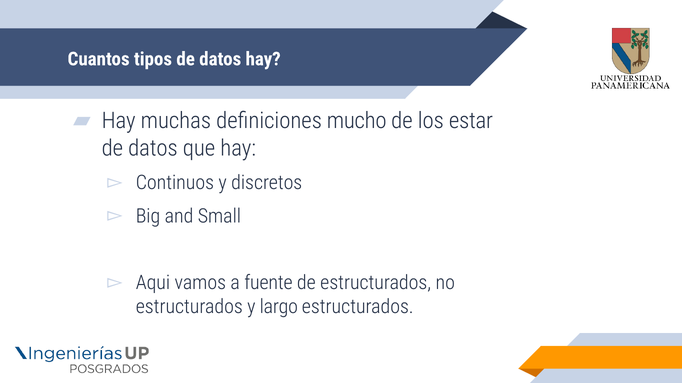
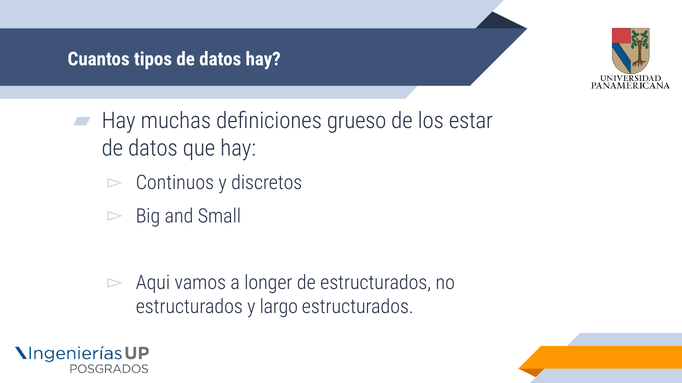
mucho: mucho -> grueso
fuente: fuente -> longer
